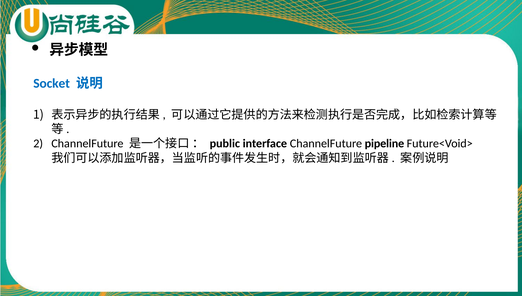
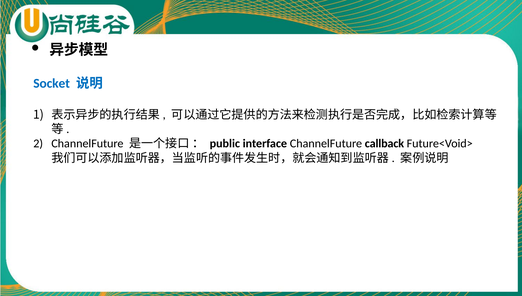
pipeline: pipeline -> callback
